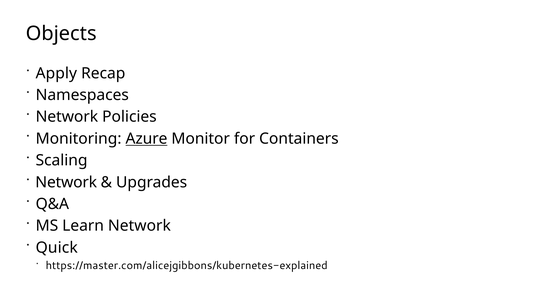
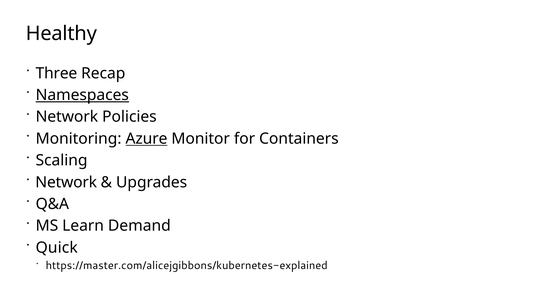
Objects: Objects -> Healthy
Apply: Apply -> Three
Namespaces underline: none -> present
Learn Network: Network -> Demand
